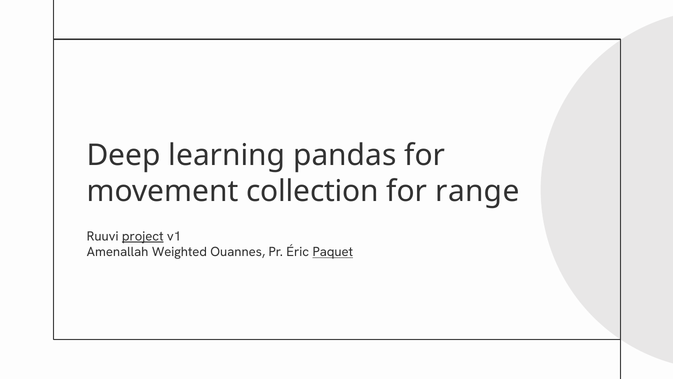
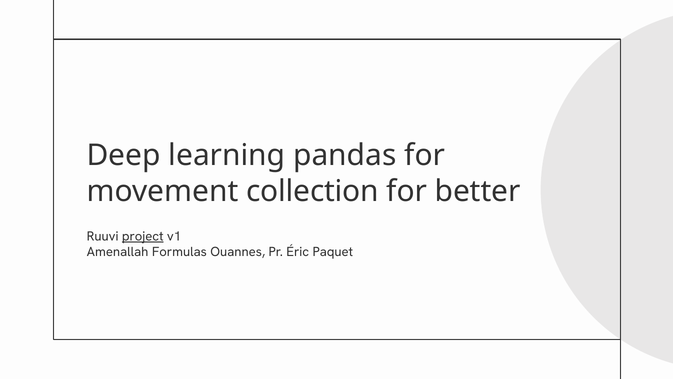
range: range -> better
Weighted: Weighted -> Formulas
Paquet underline: present -> none
